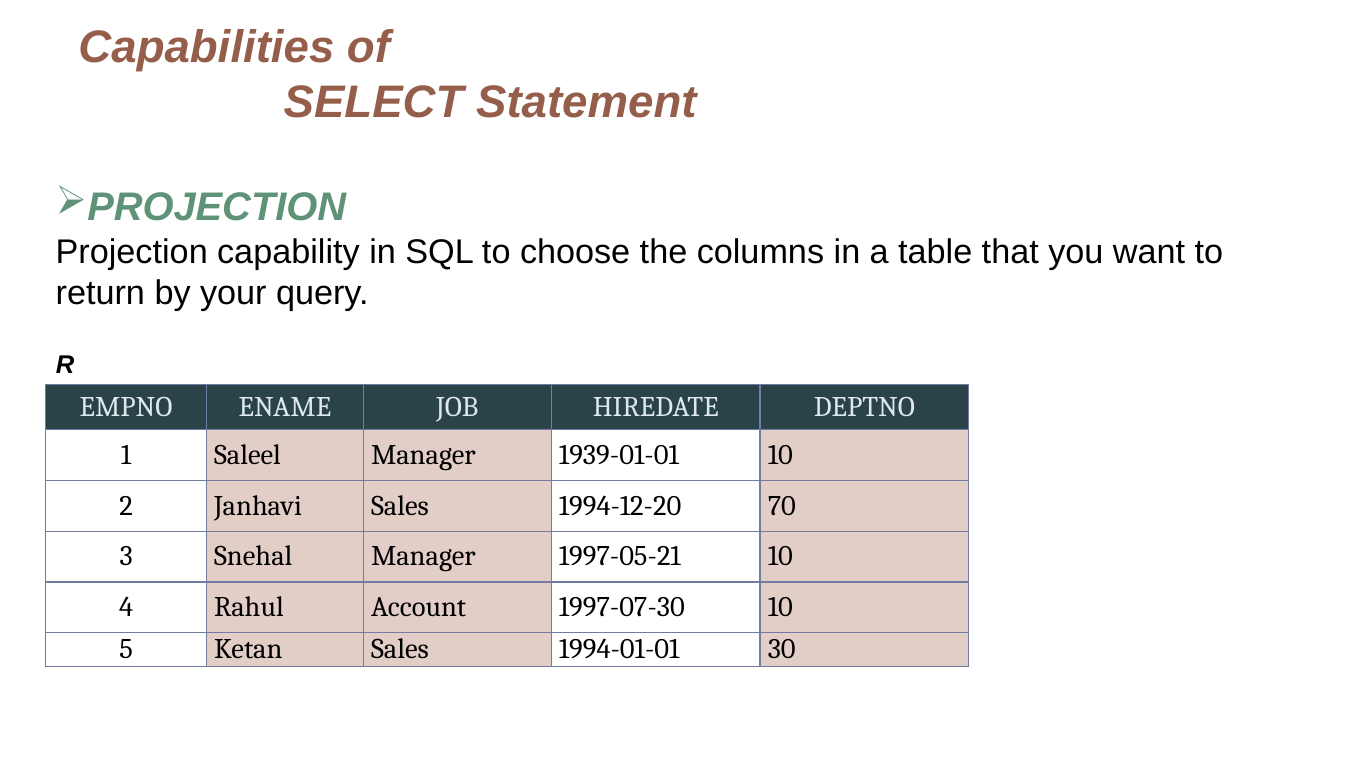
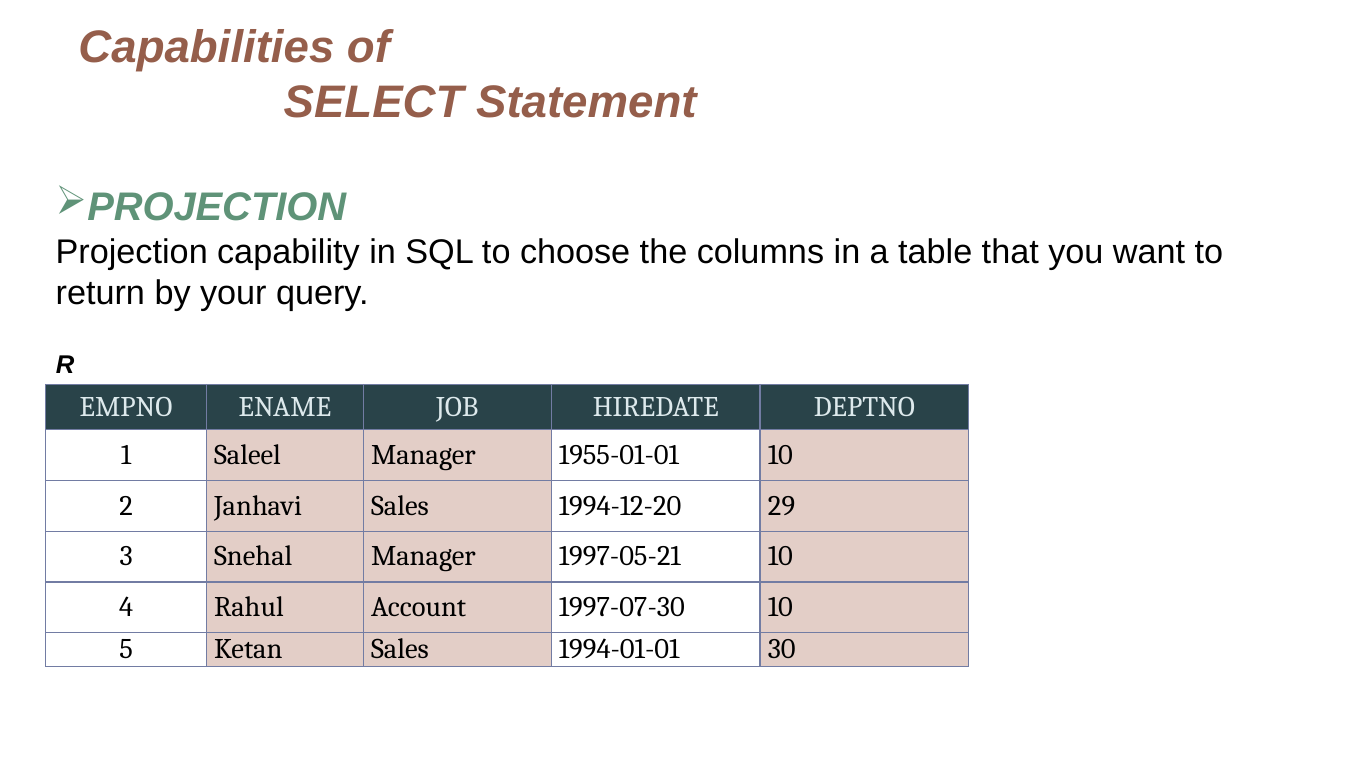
1939-01-01: 1939-01-01 -> 1955-01-01
70: 70 -> 29
